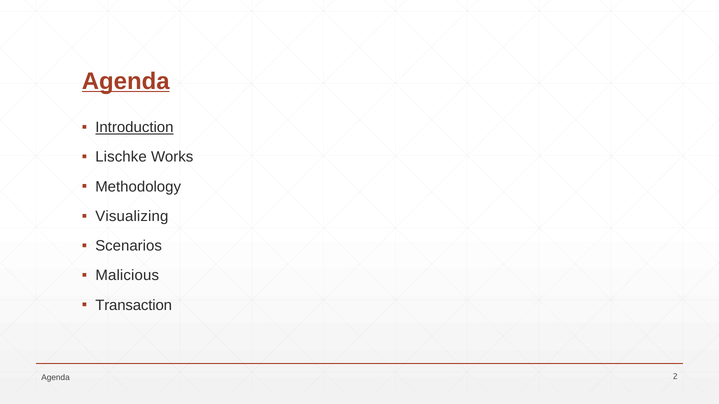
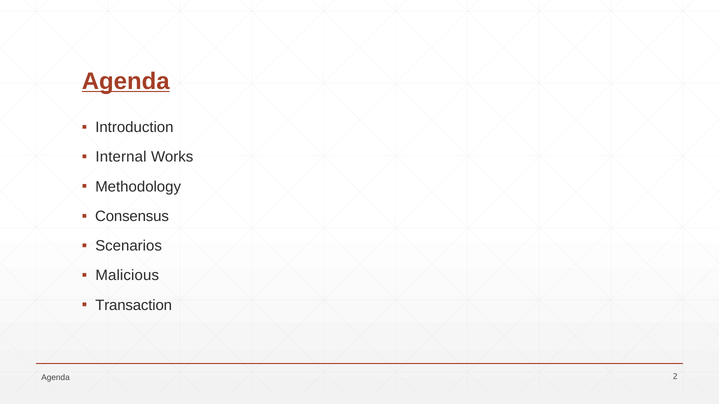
Introduction underline: present -> none
Lischke: Lischke -> Internal
Visualizing: Visualizing -> Consensus
